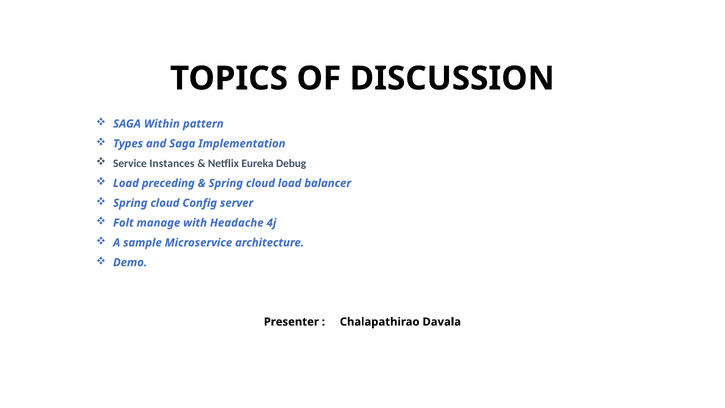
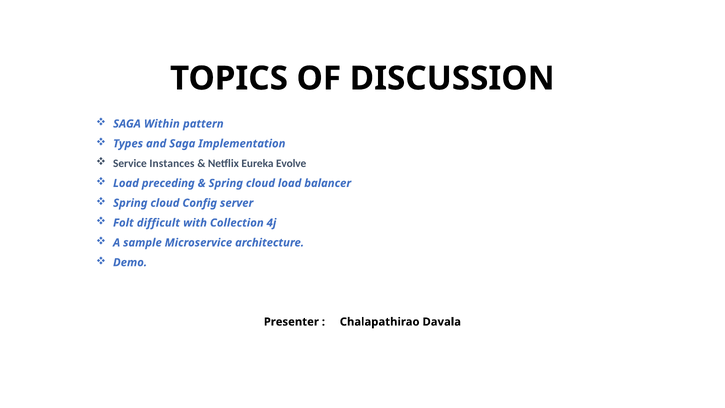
Debug: Debug -> Evolve
manage: manage -> difficult
Headache: Headache -> Collection
